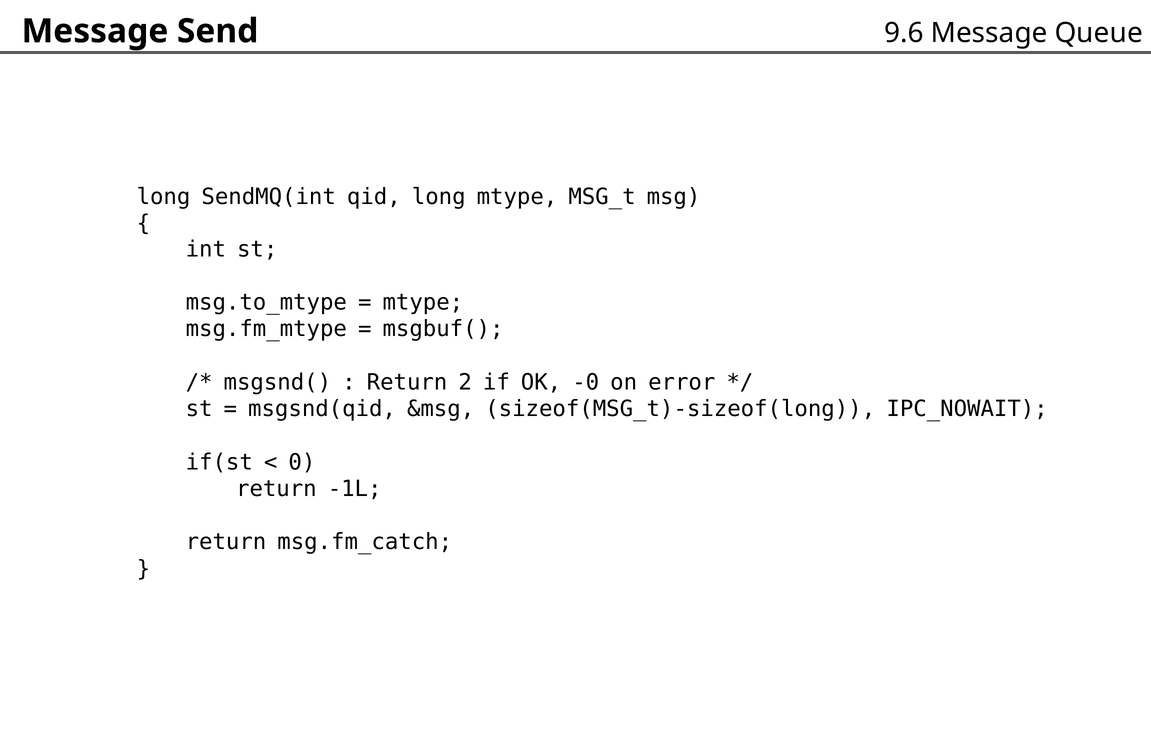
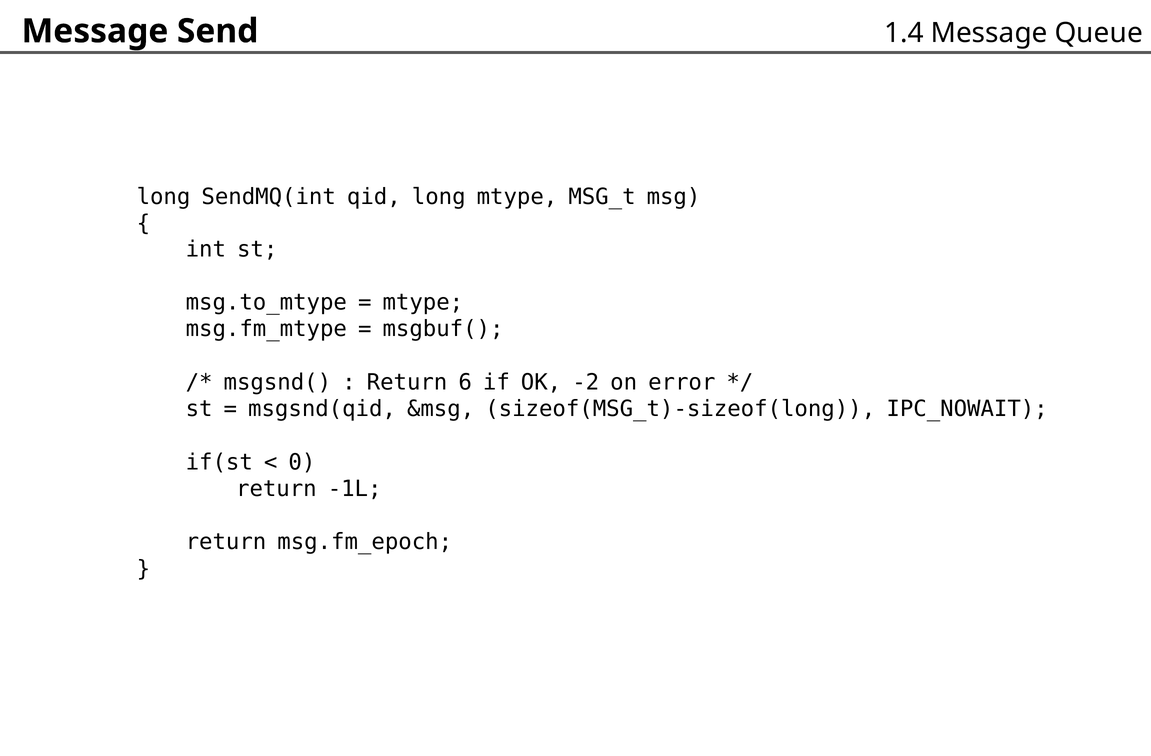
9.6: 9.6 -> 1.4
2: 2 -> 6
-0: -0 -> -2
msg.fm_catch: msg.fm_catch -> msg.fm_epoch
